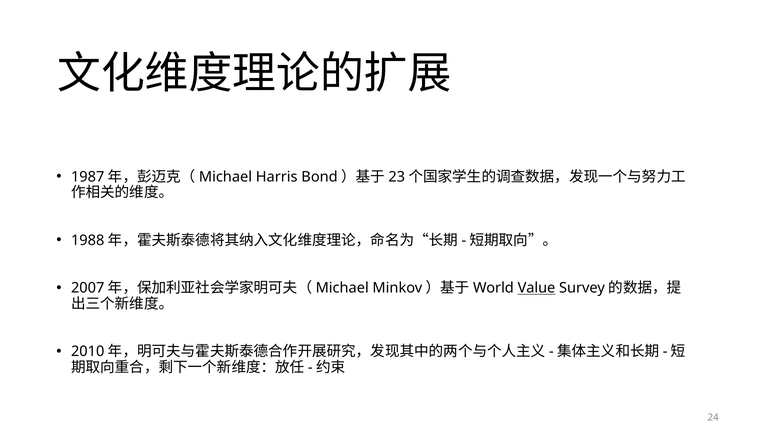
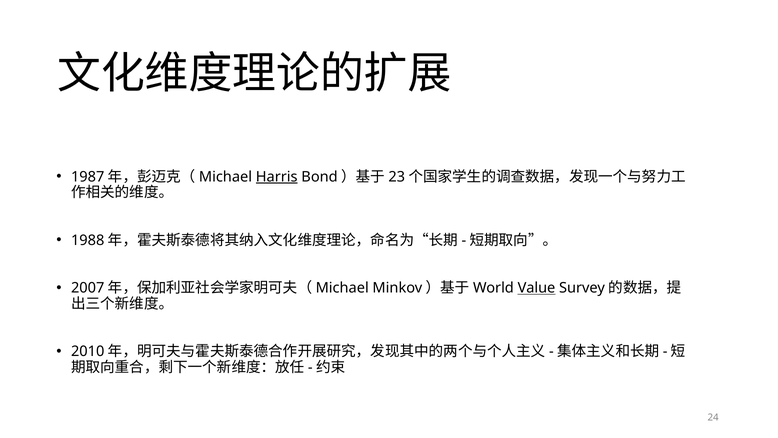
Harris underline: none -> present
